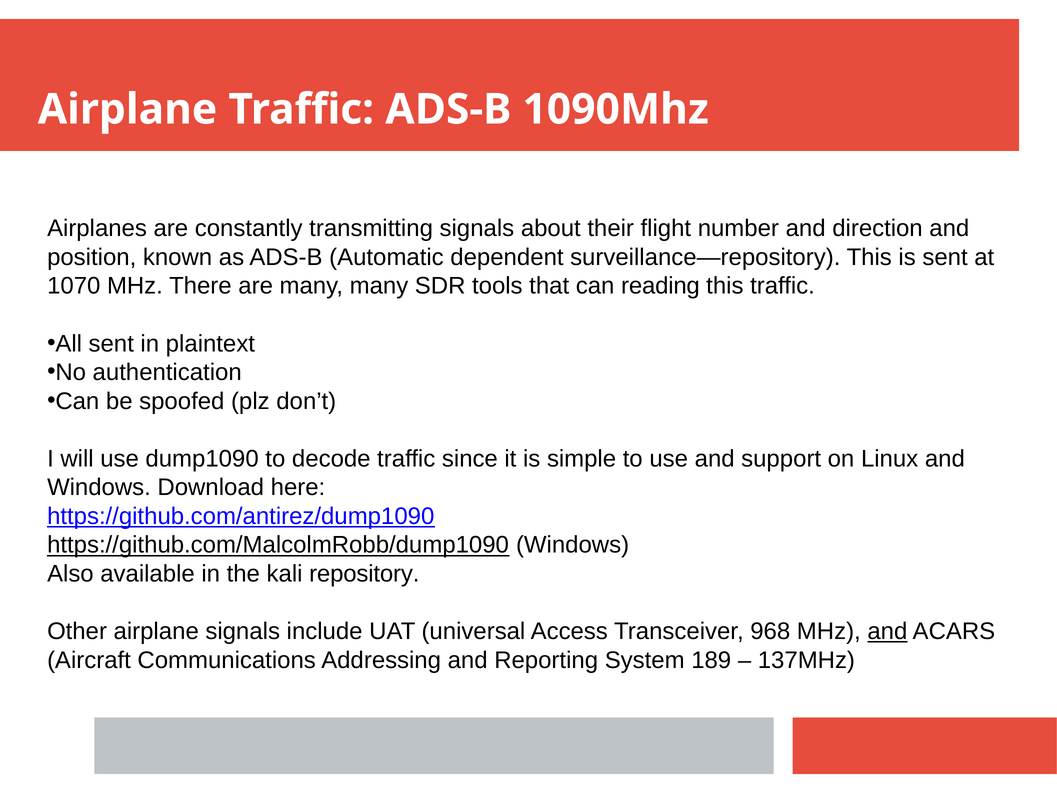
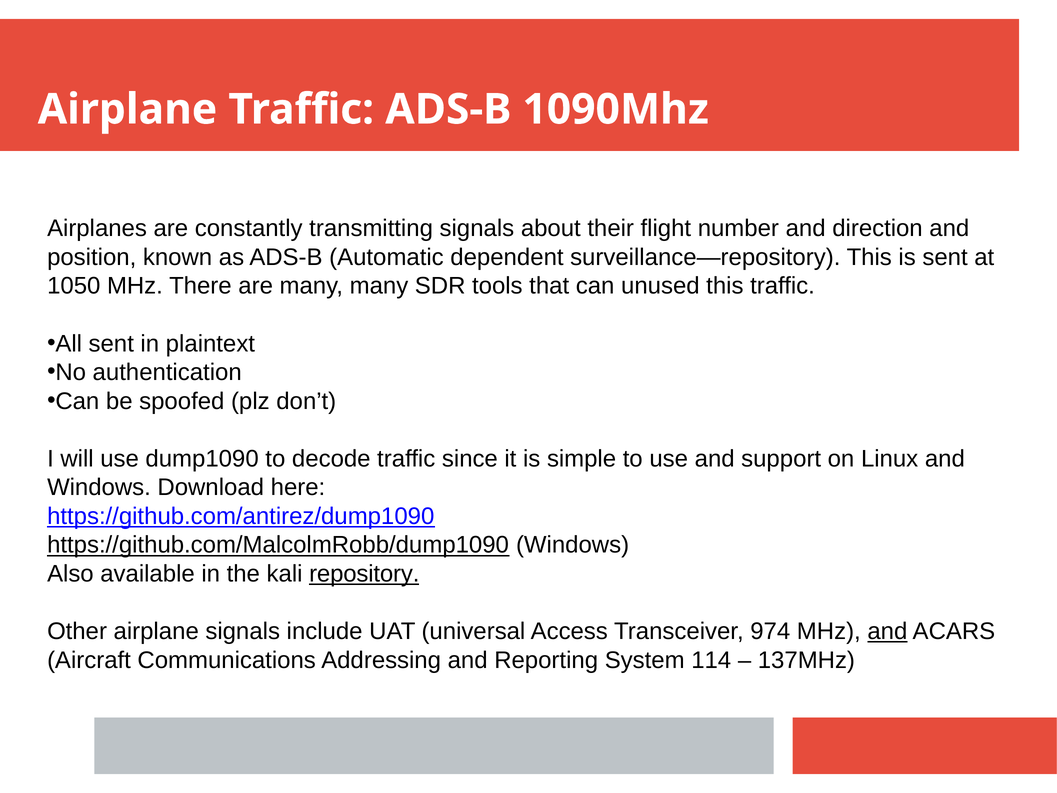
1070: 1070 -> 1050
reading: reading -> unused
repository underline: none -> present
968: 968 -> 974
189: 189 -> 114
